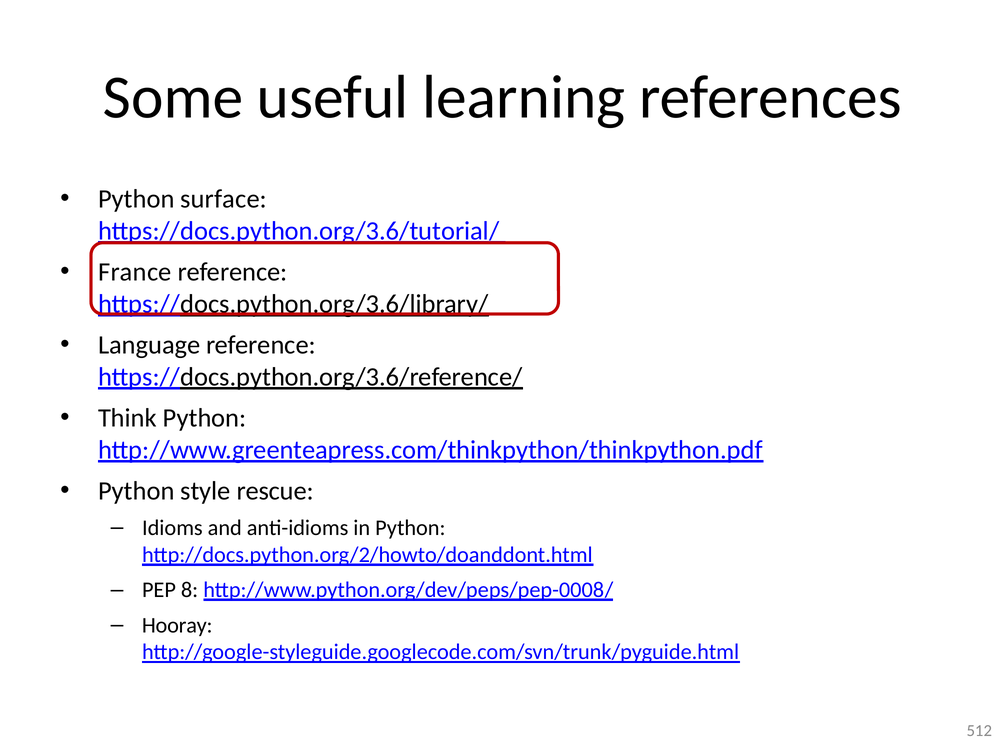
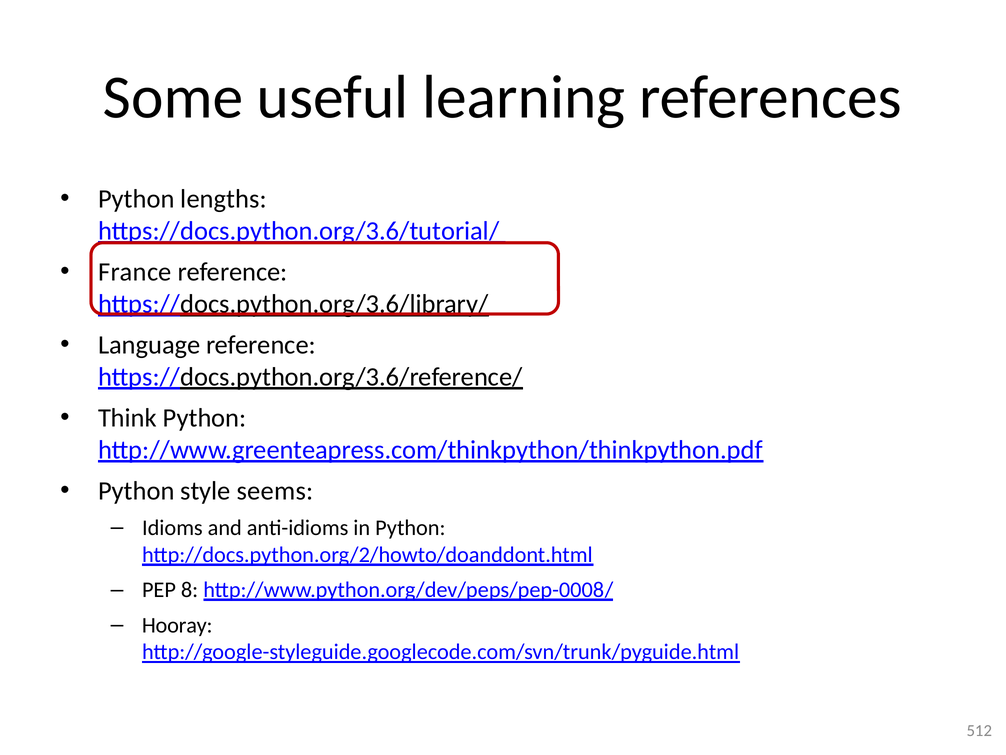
surface: surface -> lengths
rescue: rescue -> seems
